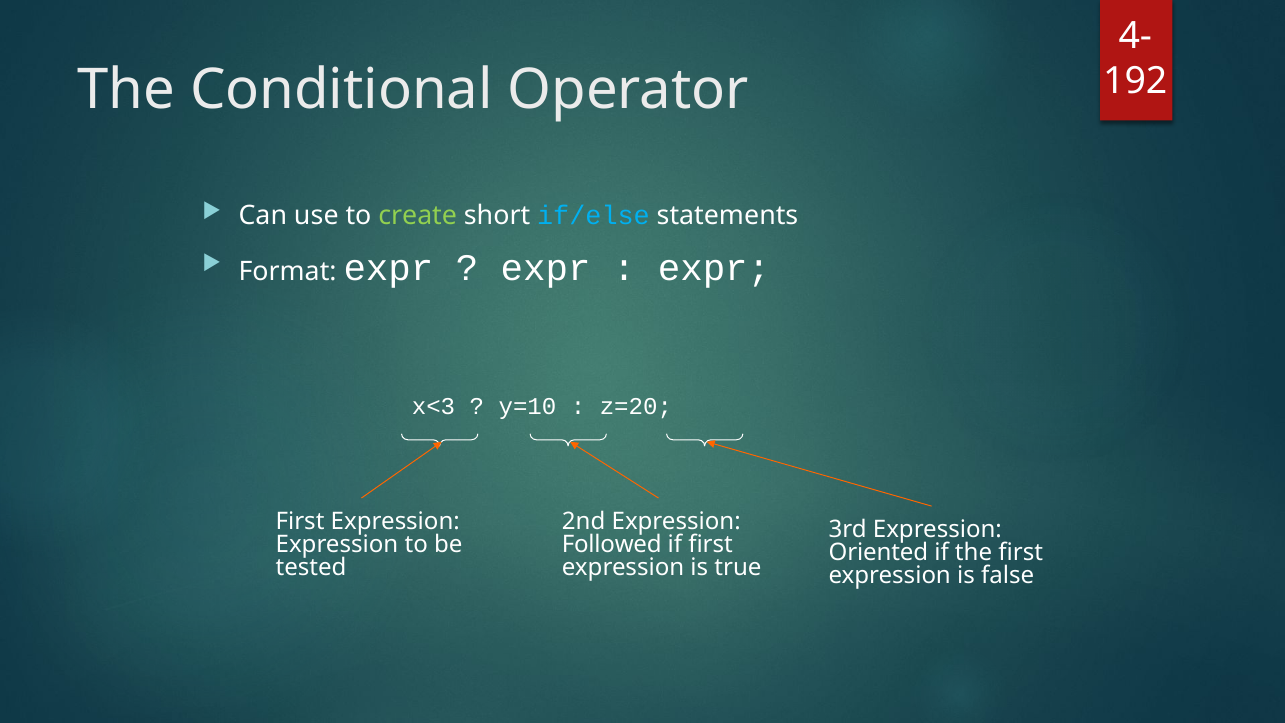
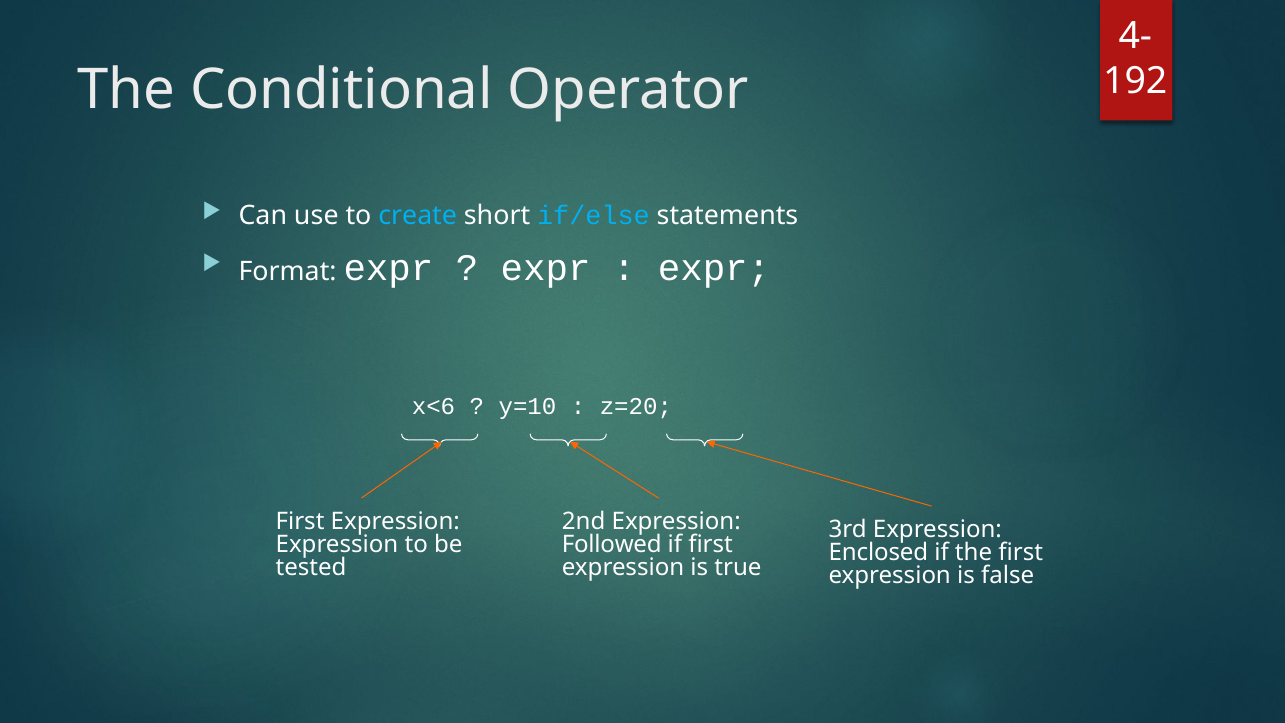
create colour: light green -> light blue
x<3: x<3 -> x<6
Oriented: Oriented -> Enclosed
